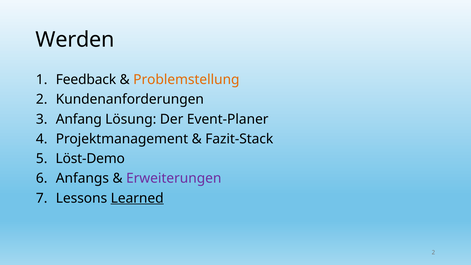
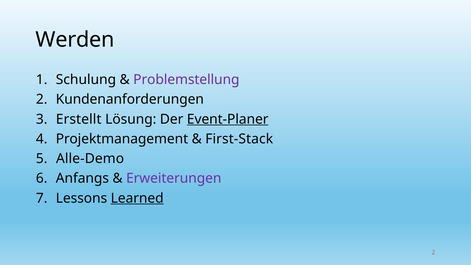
Feedback: Feedback -> Schulung
Problemstellung colour: orange -> purple
Anfang: Anfang -> Erstellt
Event-Planer underline: none -> present
Fazit-Stack: Fazit-Stack -> First-Stack
Löst-Demo: Löst-Demo -> Alle-Demo
